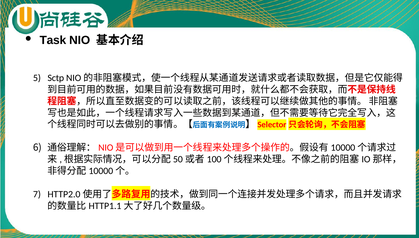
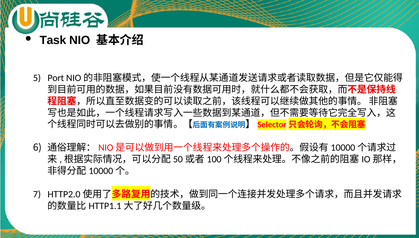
Sctp: Sctp -> Port
